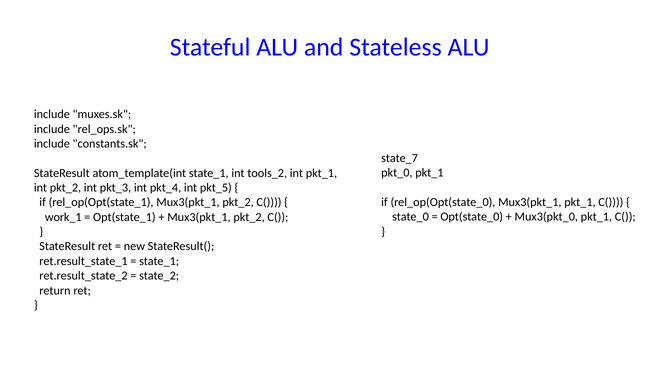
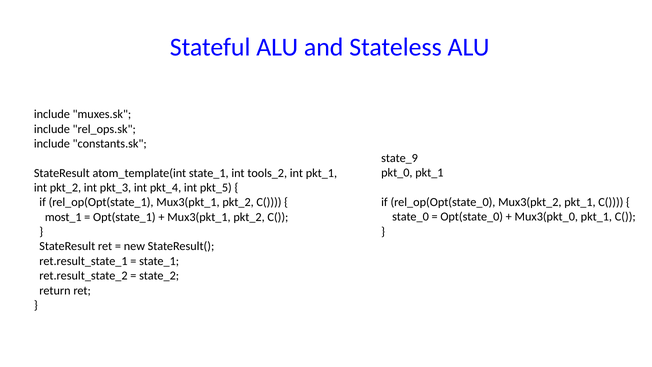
state_7: state_7 -> state_9
rel_op(Opt(state_0 Mux3(pkt_1: Mux3(pkt_1 -> Mux3(pkt_2
work_1: work_1 -> most_1
